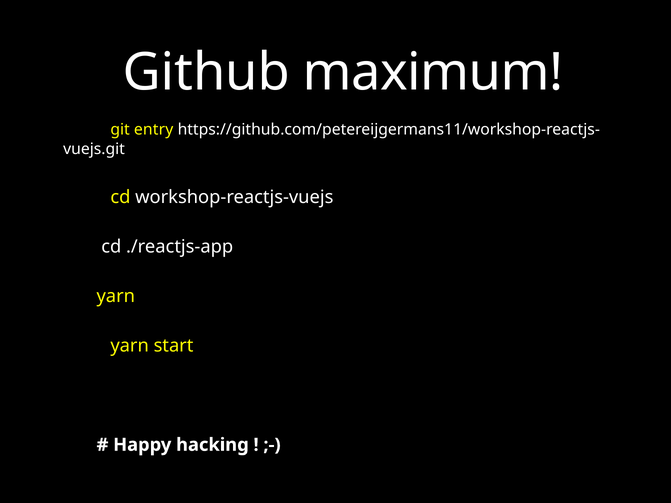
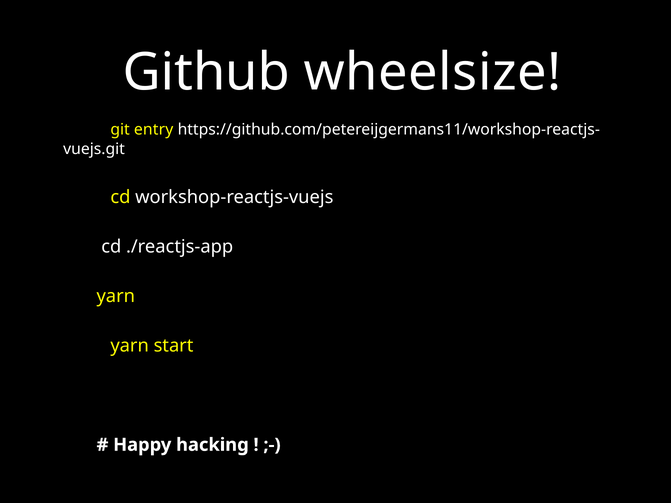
maximum: maximum -> wheelsize
